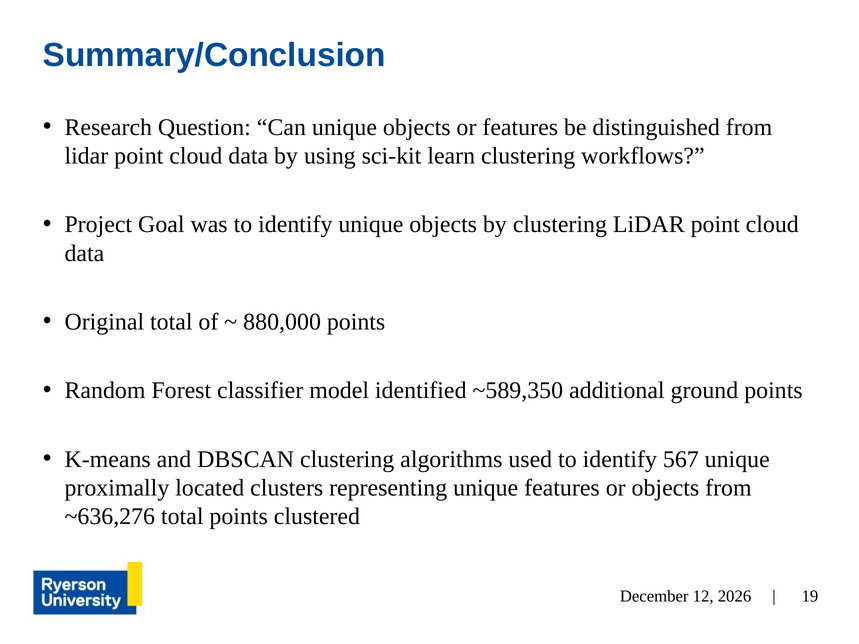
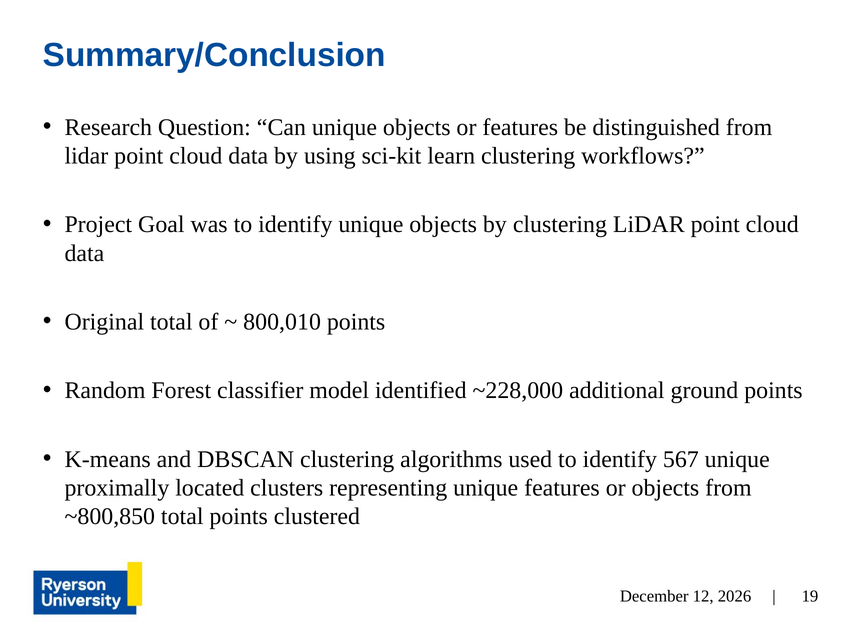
880,000: 880,000 -> 800,010
~589,350: ~589,350 -> ~228,000
~636,276: ~636,276 -> ~800,850
